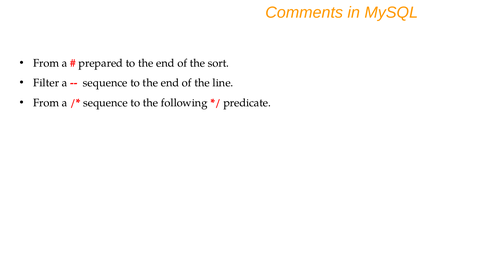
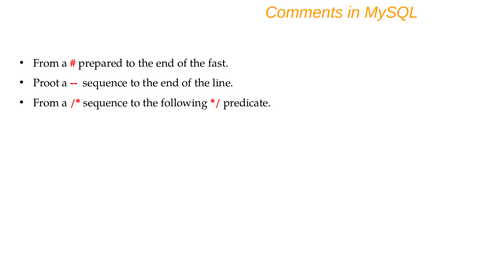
sort: sort -> fast
Filter: Filter -> Proot
